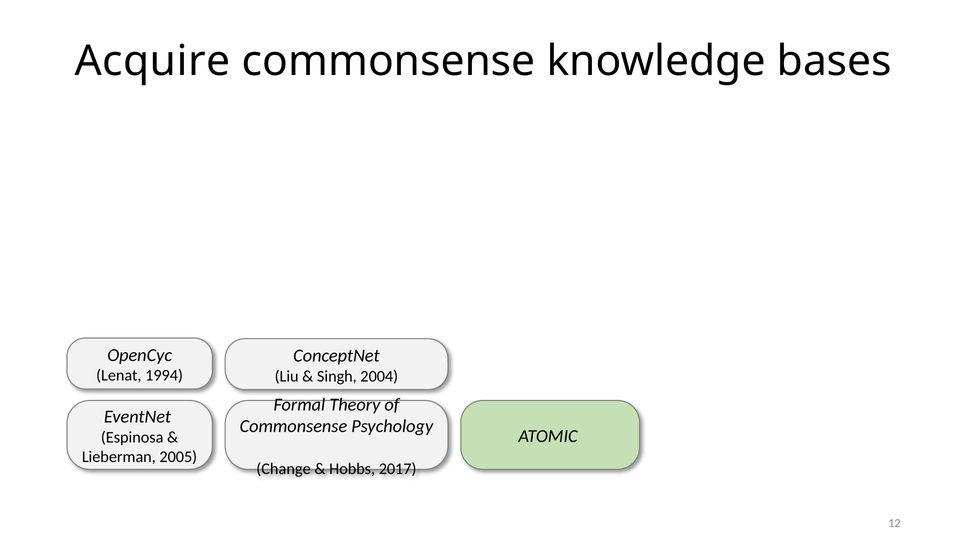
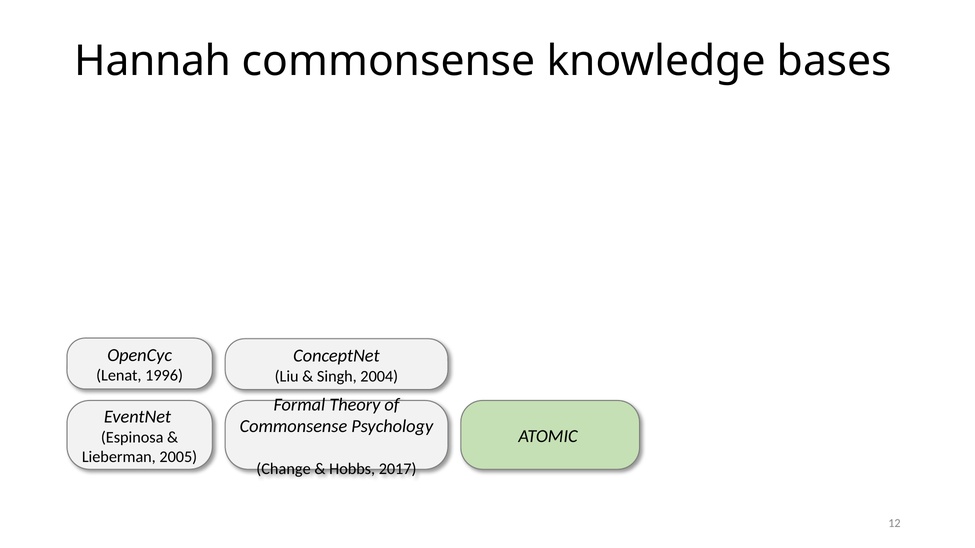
Acquire: Acquire -> Hannah
1994: 1994 -> 1996
